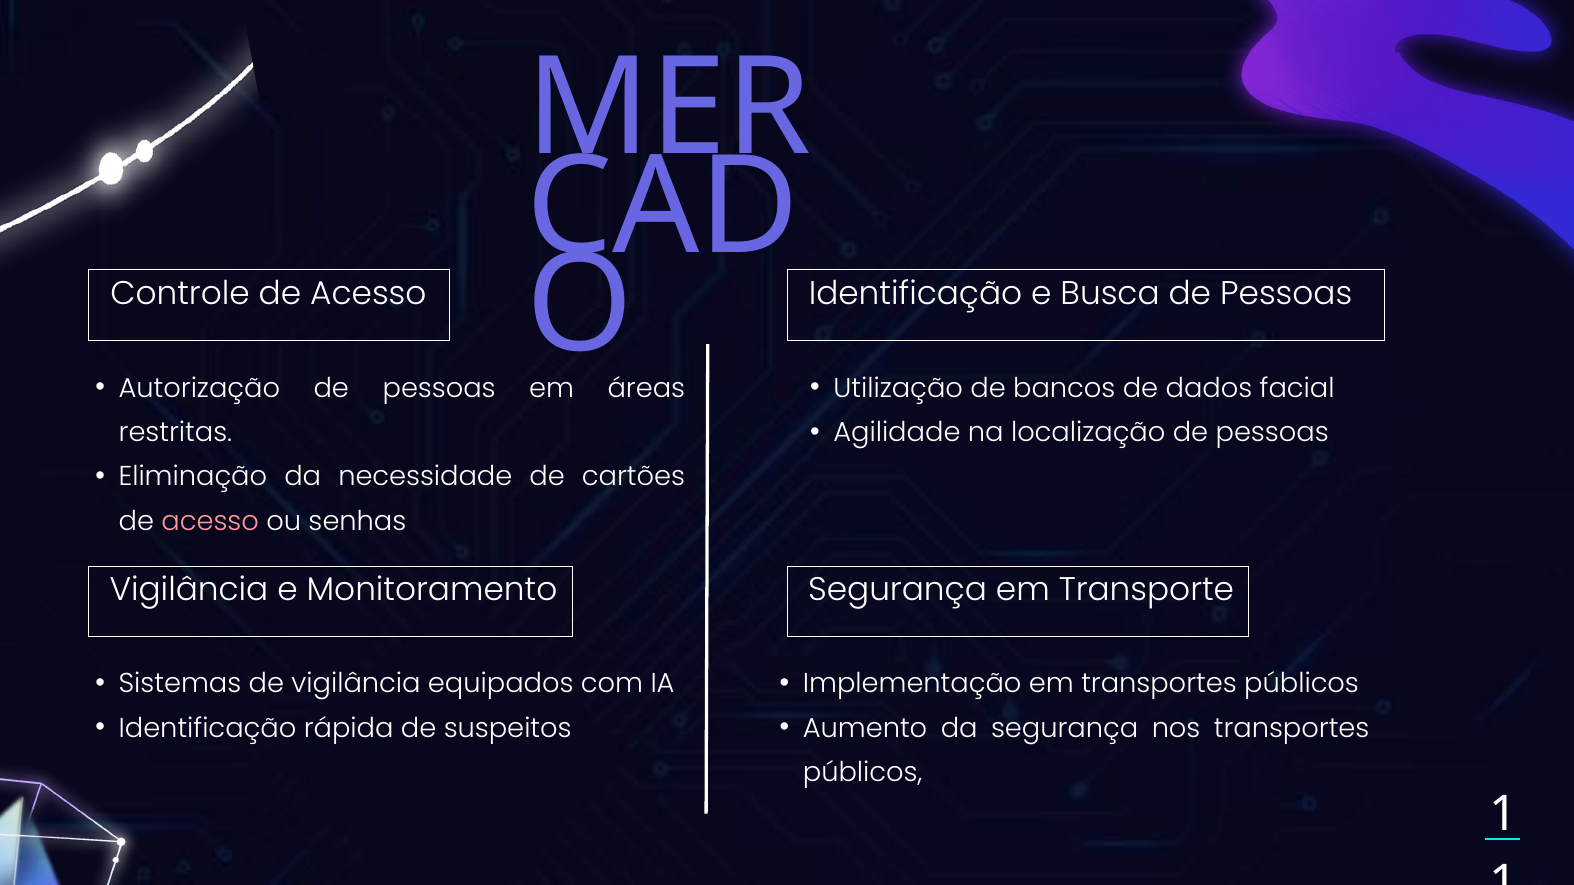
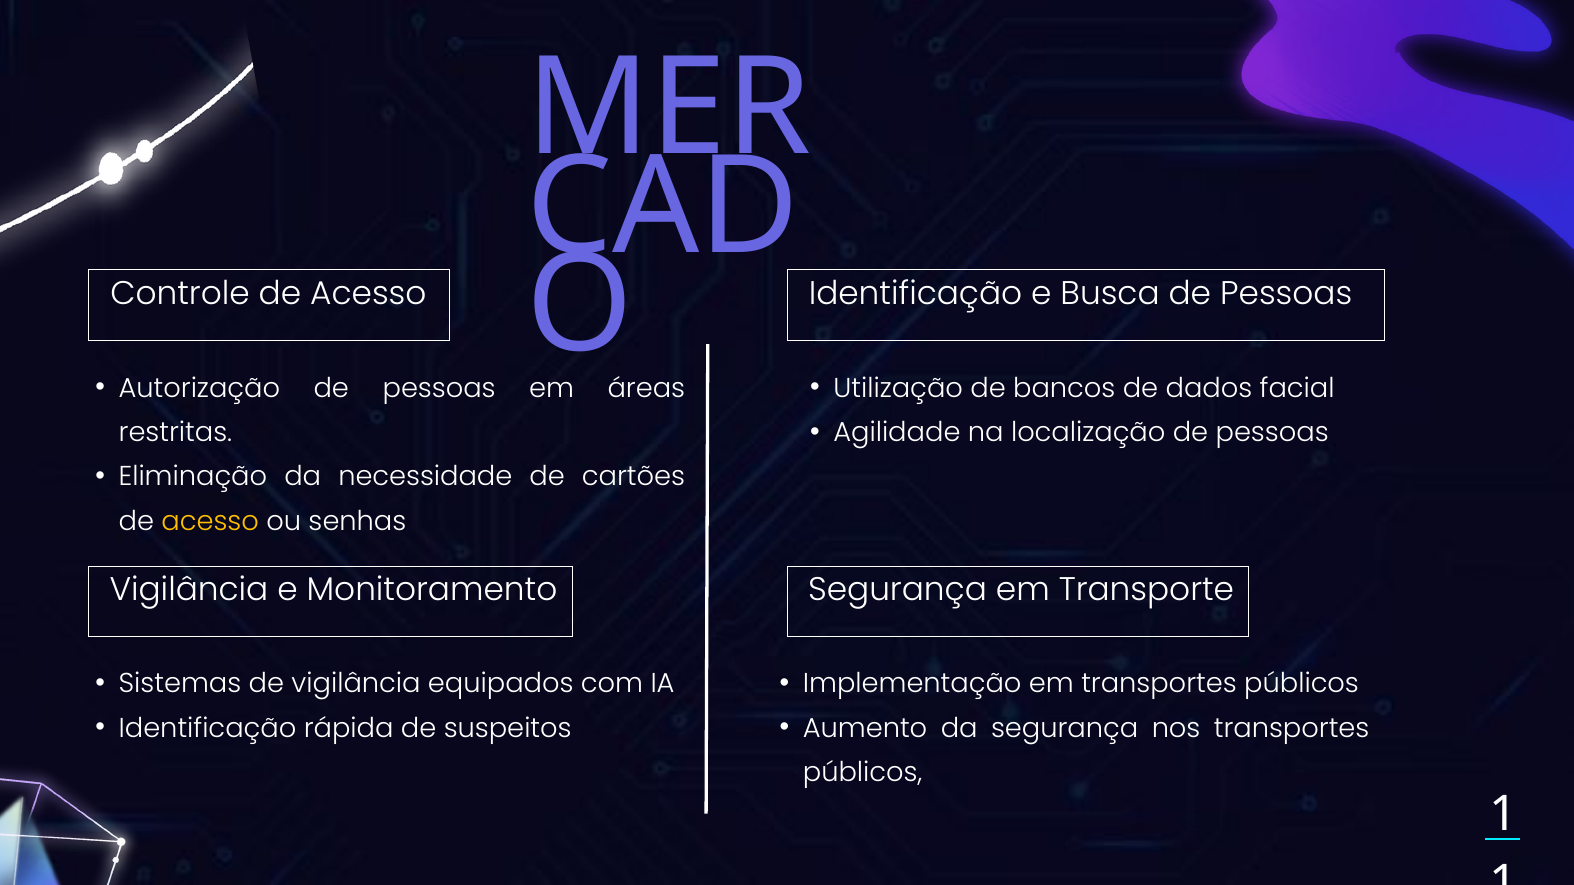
acesso at (210, 521) colour: pink -> yellow
